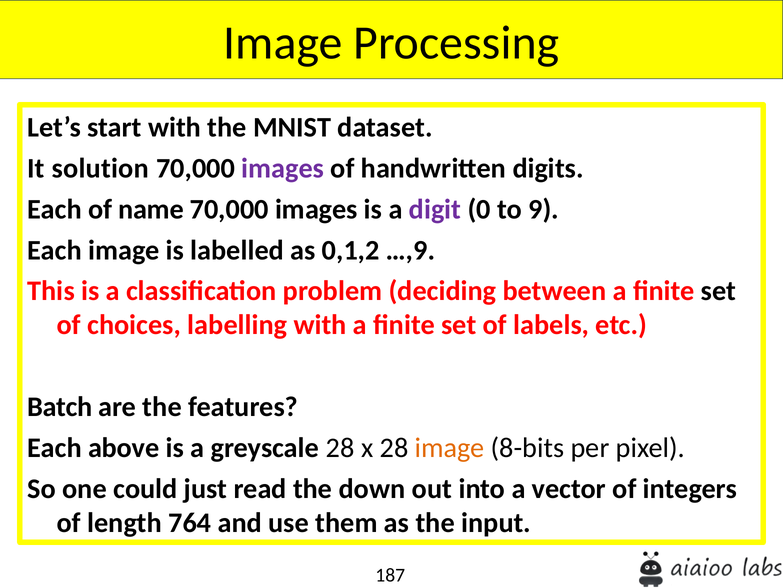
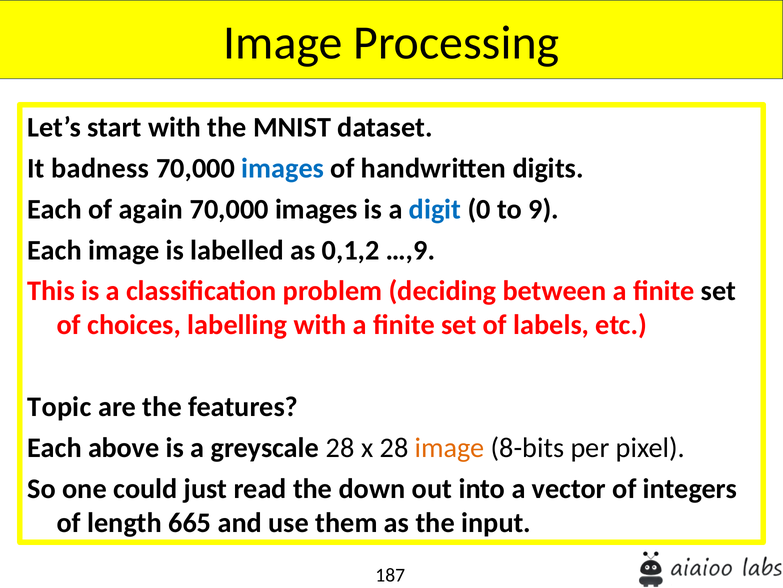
solution: solution -> badness
images at (283, 168) colour: purple -> blue
name: name -> again
digit colour: purple -> blue
Batch: Batch -> Topic
764: 764 -> 665
